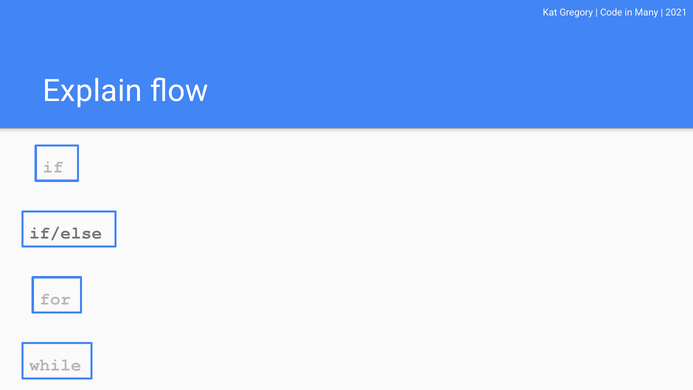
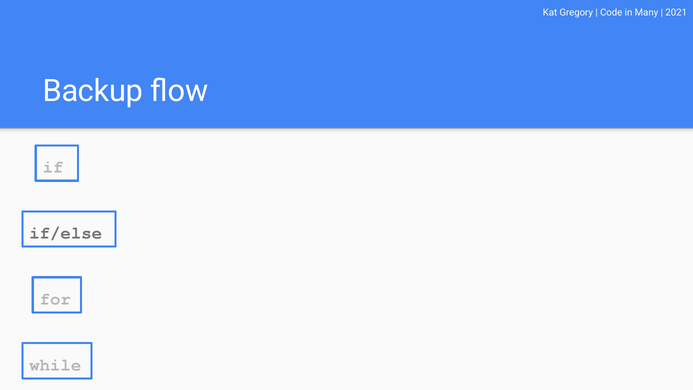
Explain: Explain -> Backup
